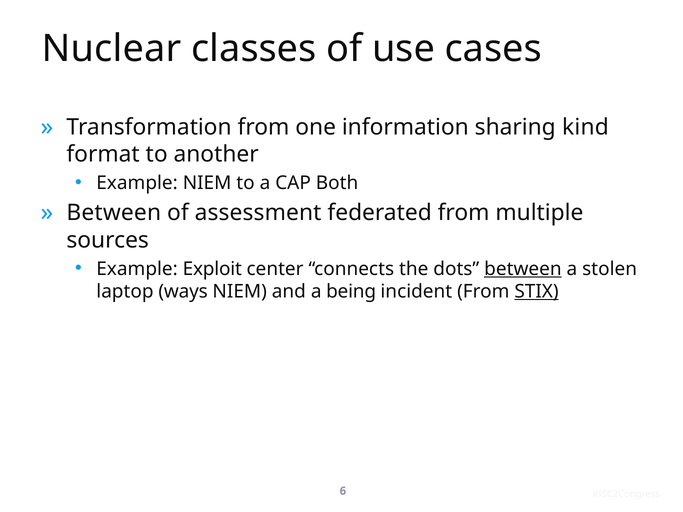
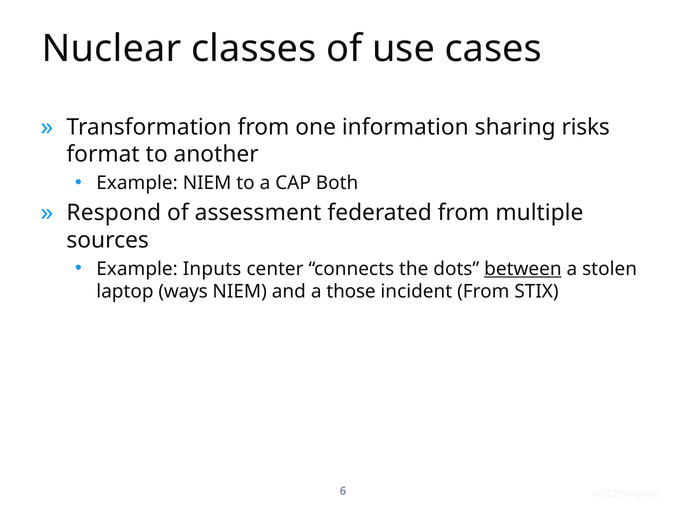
kind: kind -> risks
Between at (114, 213): Between -> Respond
Exploit: Exploit -> Inputs
being: being -> those
STIX underline: present -> none
